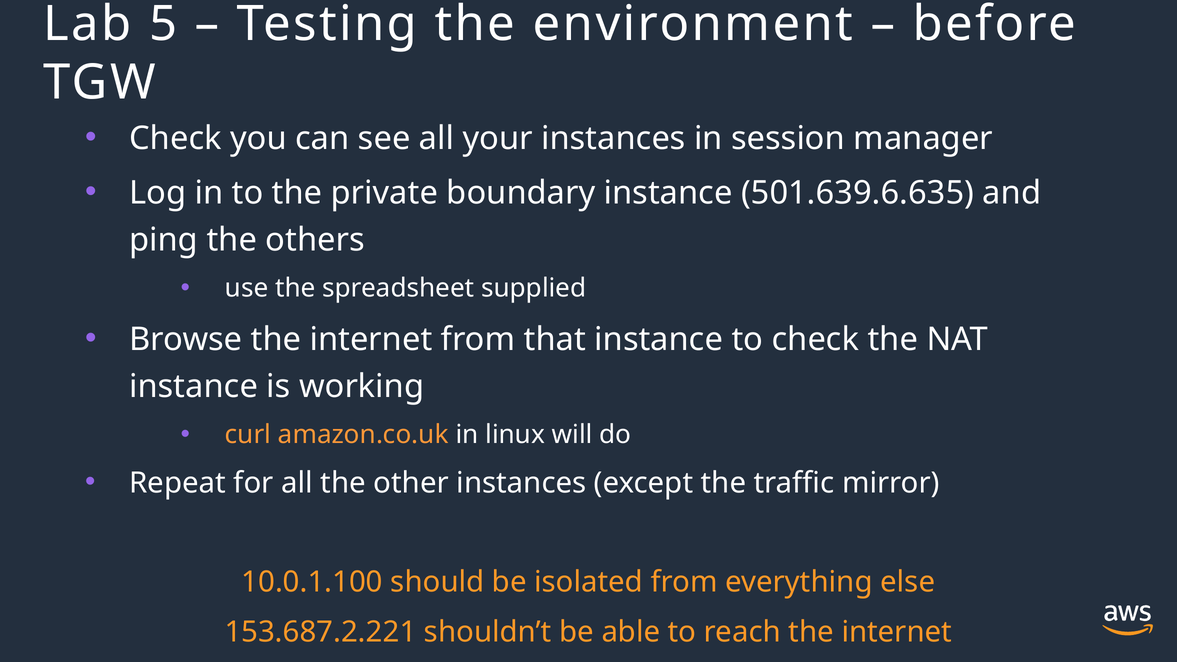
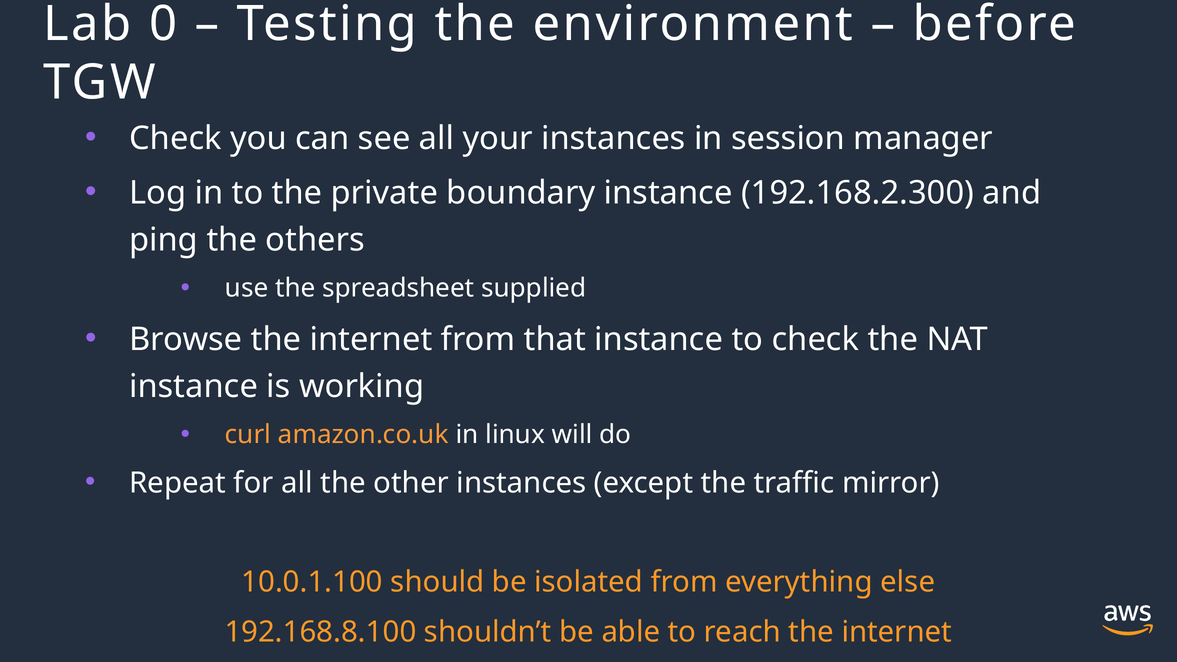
5: 5 -> 0
501.639.6.635: 501.639.6.635 -> 192.168.2.300
153.687.2.221: 153.687.2.221 -> 192.168.8.100
